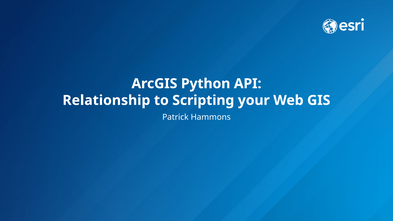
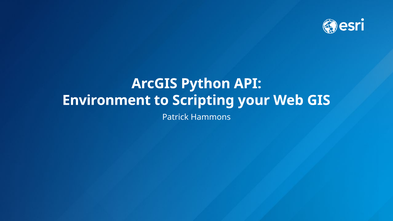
Relationship: Relationship -> Environment
